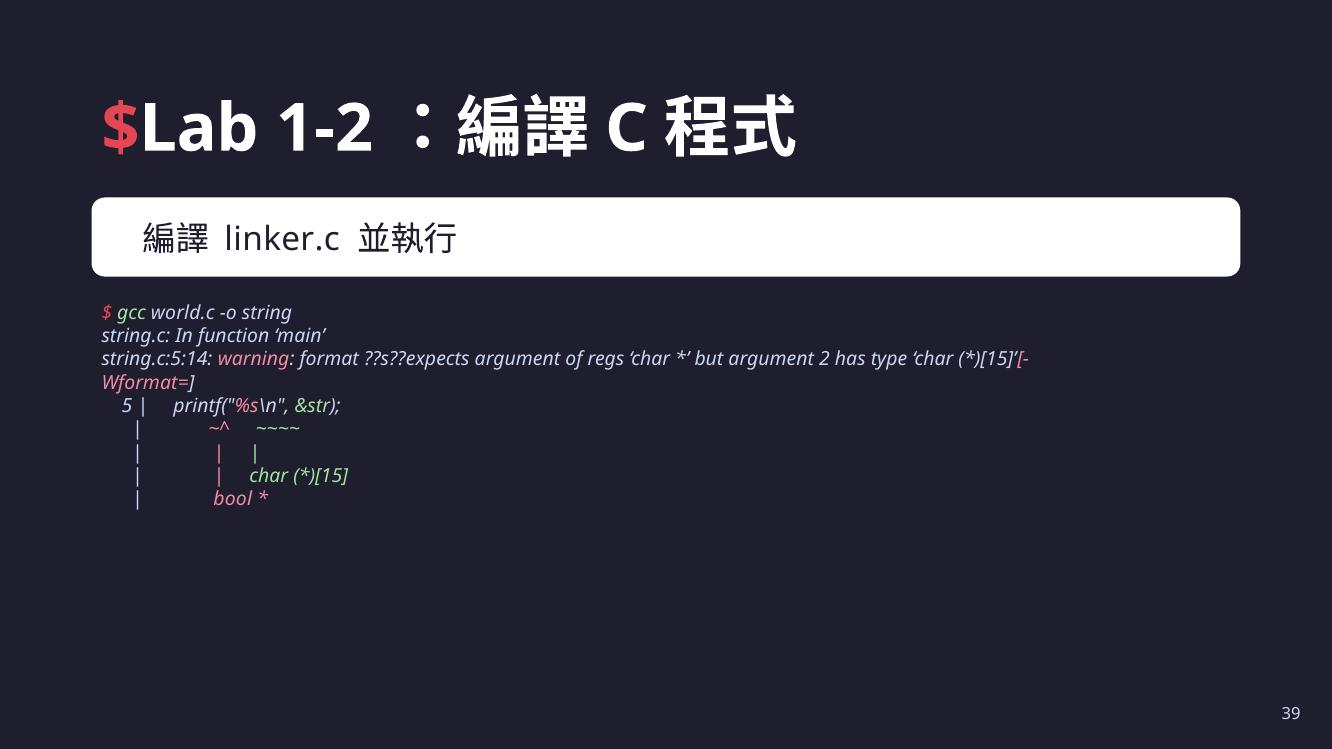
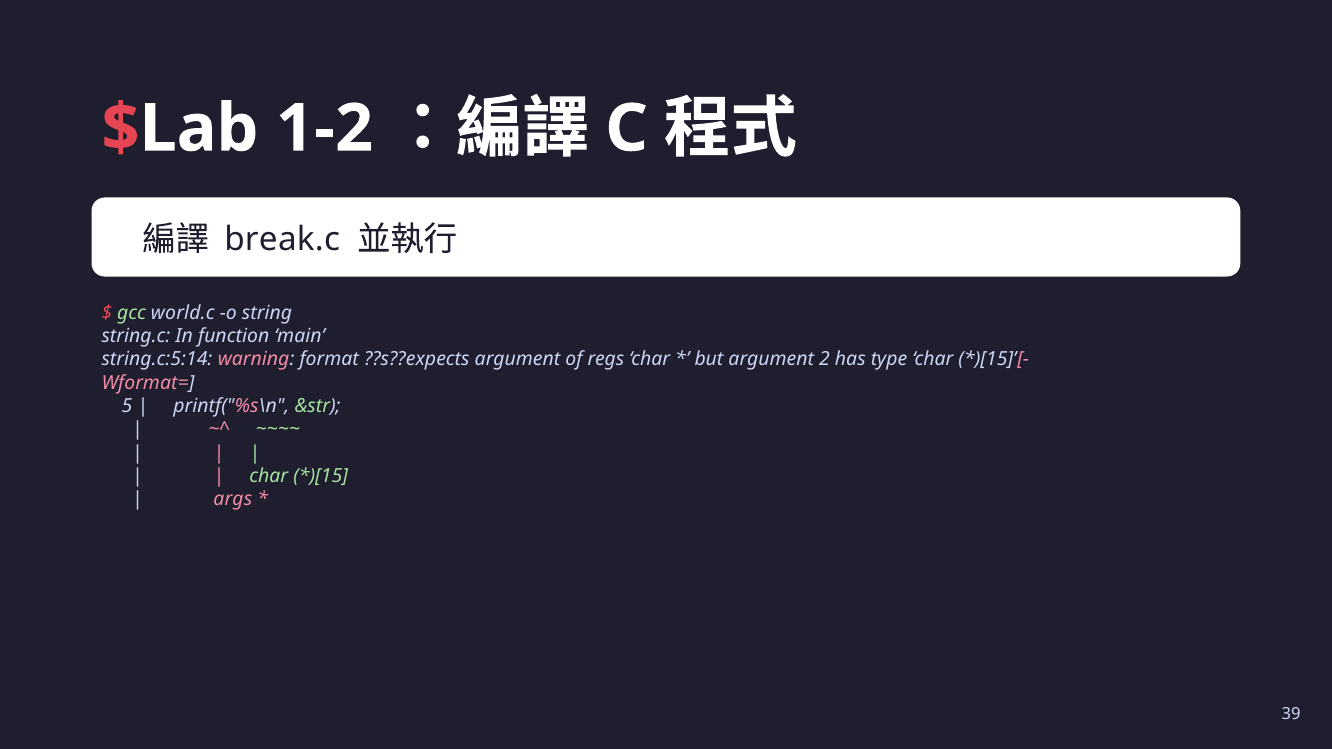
linker.c: linker.c -> break.c
bool: bool -> args
